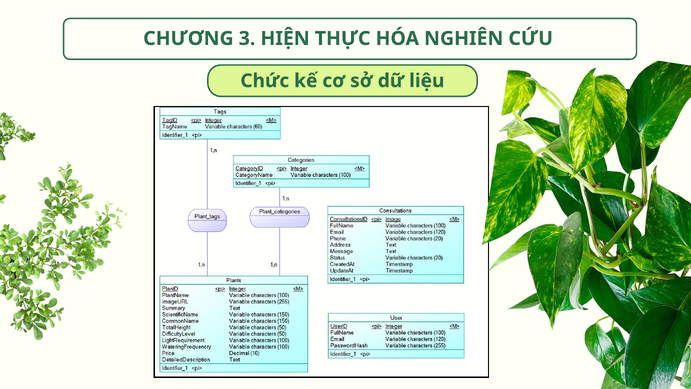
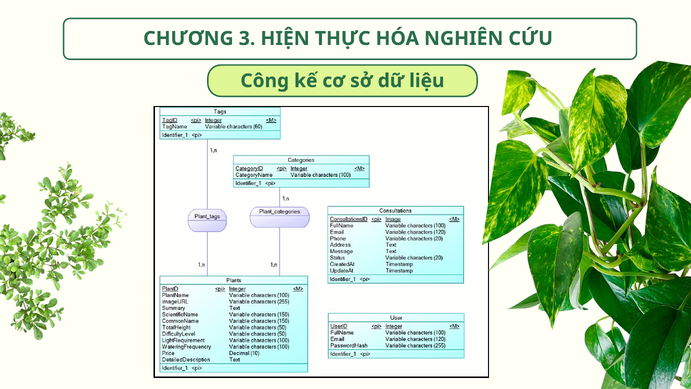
Chức: Chức -> Công
